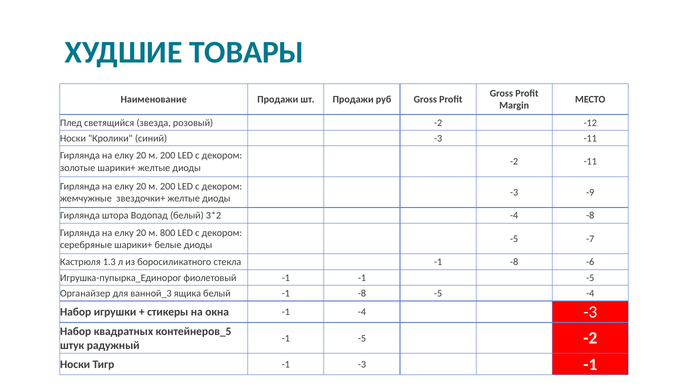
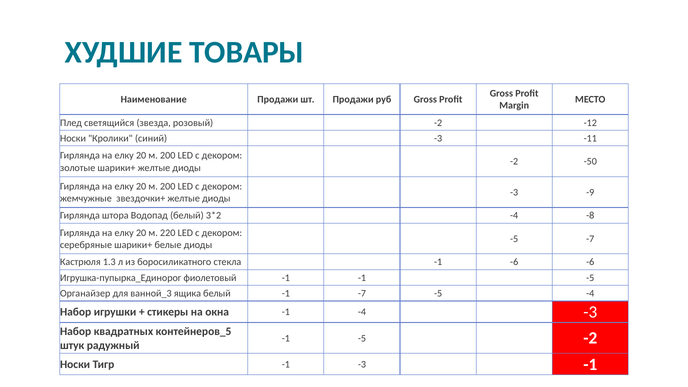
-2 -11: -11 -> -50
800: 800 -> 220
стекла -1 -8: -8 -> -6
белый -1 -8: -8 -> -7
